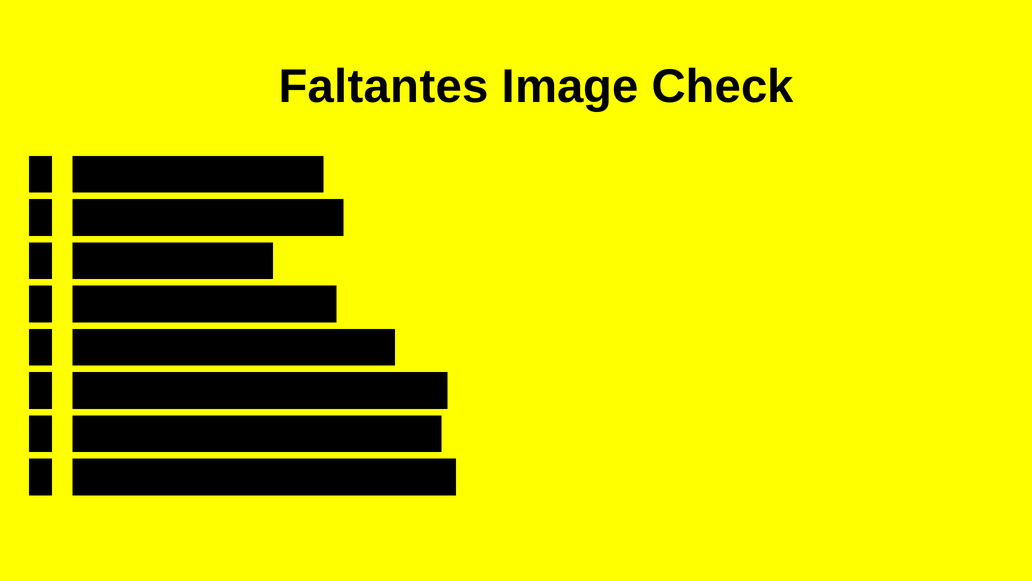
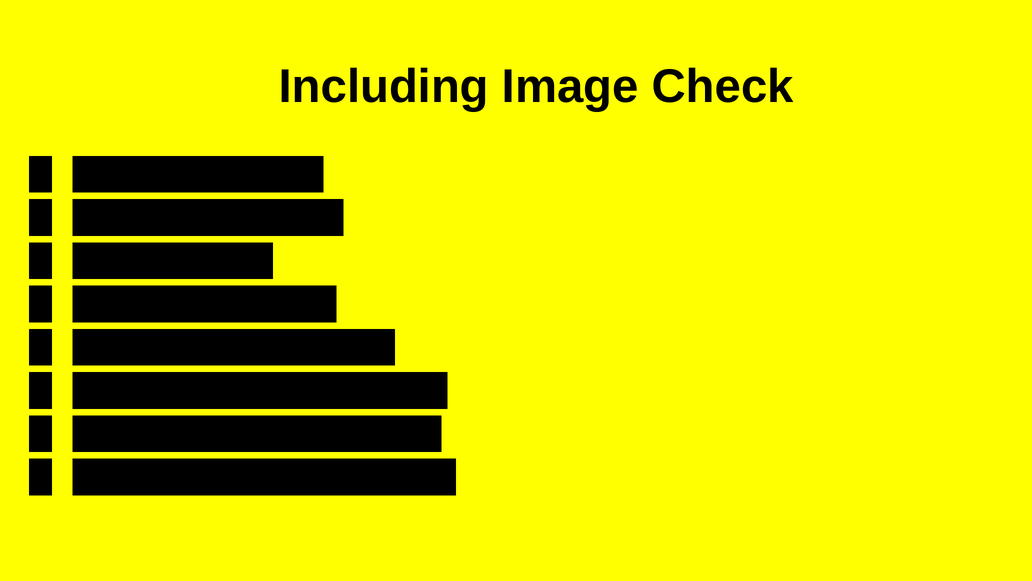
Faltantes: Faltantes -> Including
